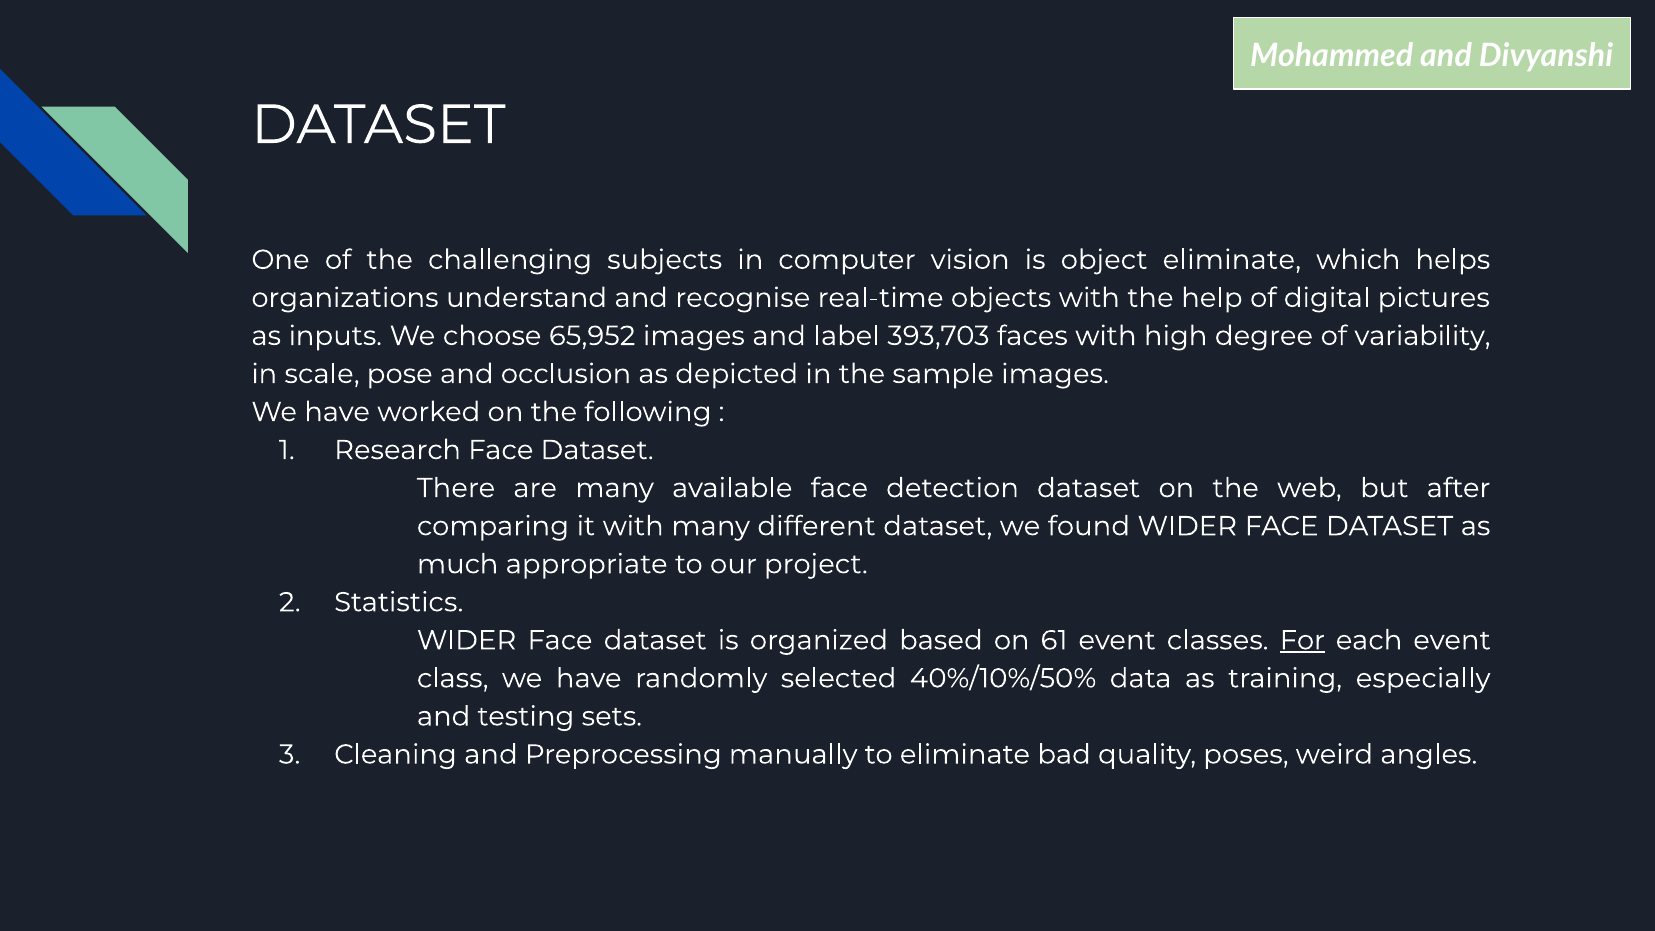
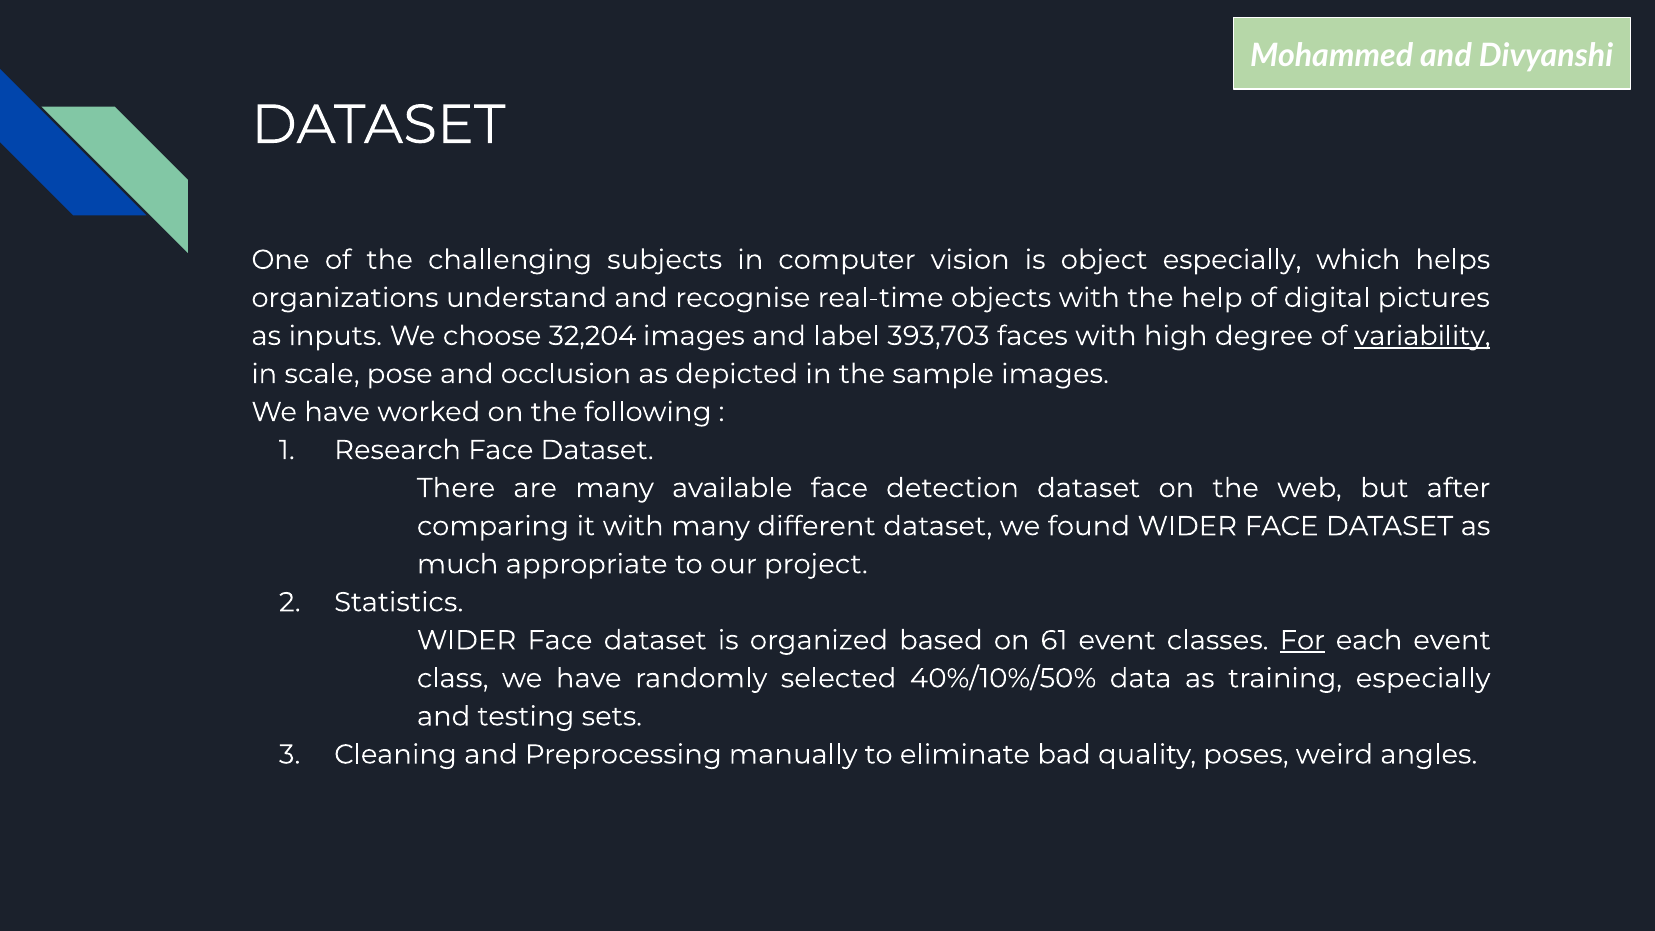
object eliminate: eliminate -> especially
65,952: 65,952 -> 32,204
variability underline: none -> present
